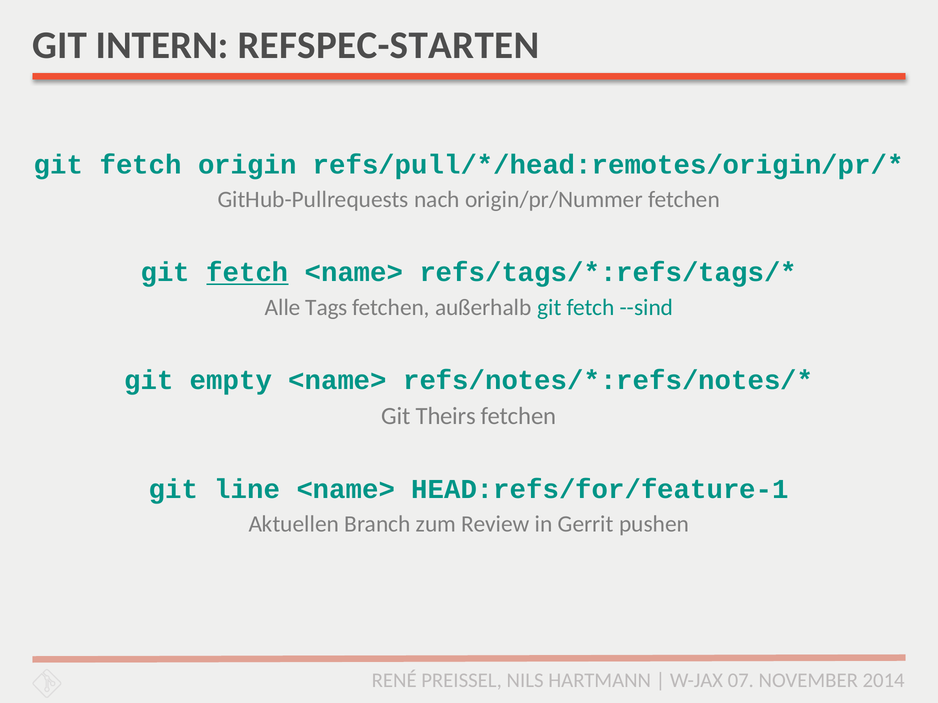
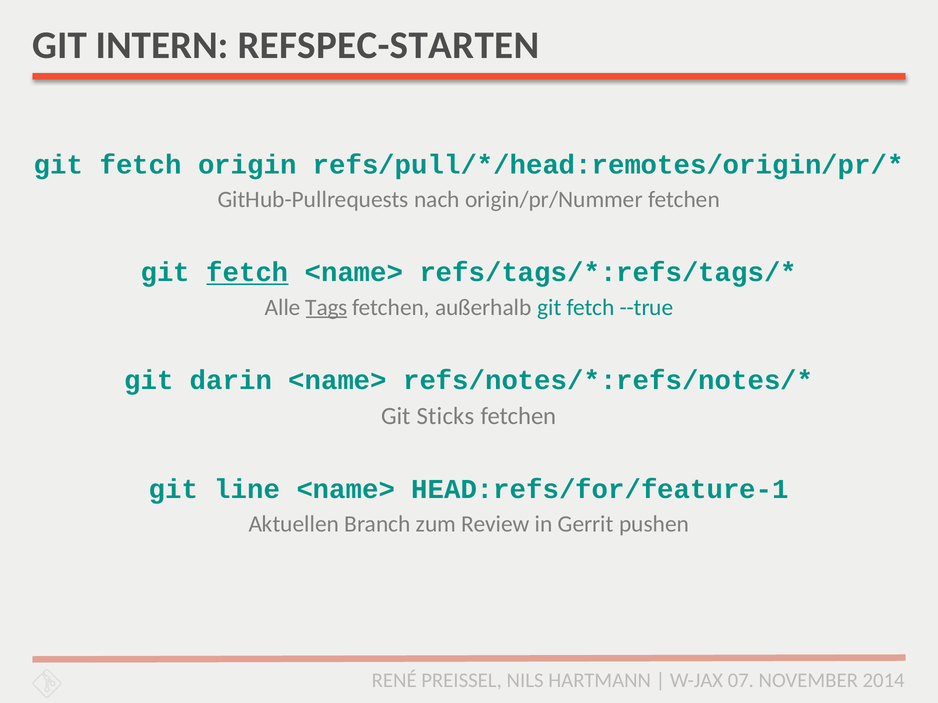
Tags underline: none -> present
--sind: --sind -> --true
empty: empty -> darin
Theirs: Theirs -> Sticks
